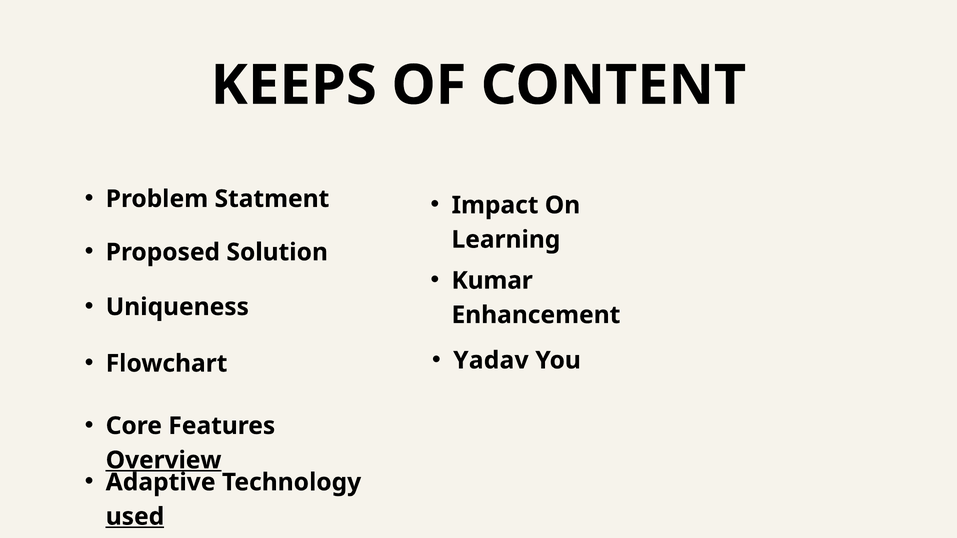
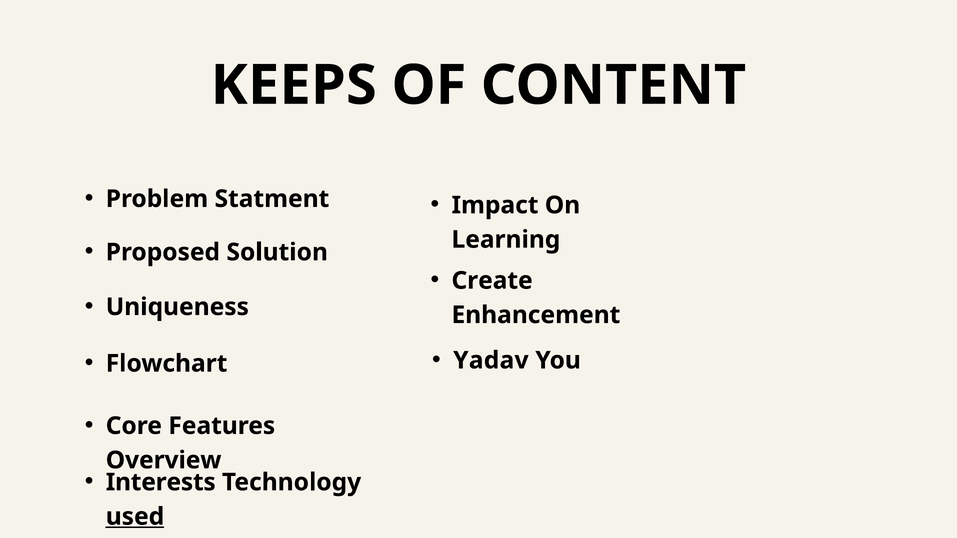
Kumar: Kumar -> Create
Overview underline: present -> none
Adaptive: Adaptive -> Interests
